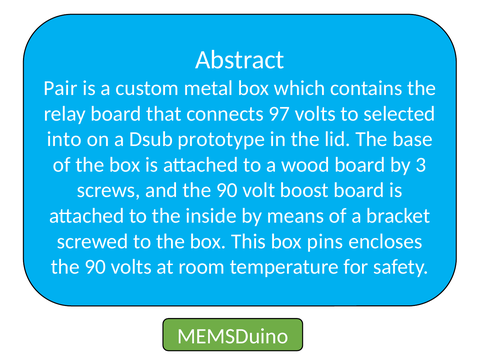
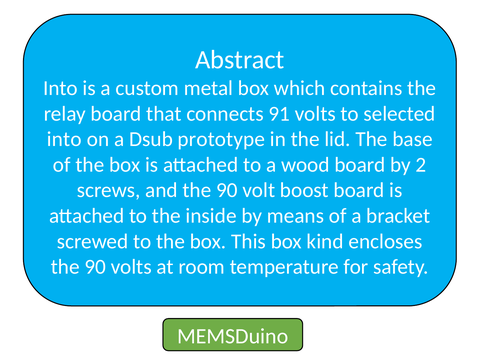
Pair at (60, 88): Pair -> Into
97: 97 -> 91
3: 3 -> 2
pins: pins -> kind
